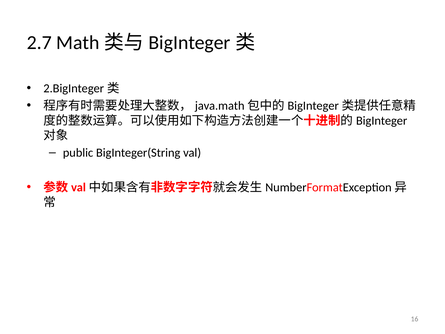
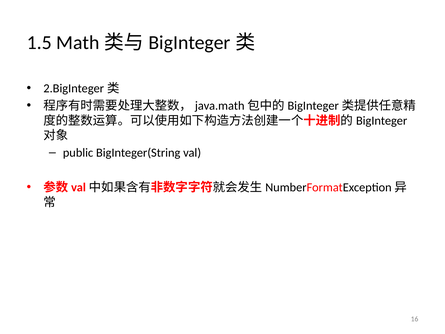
2.7: 2.7 -> 1.5
